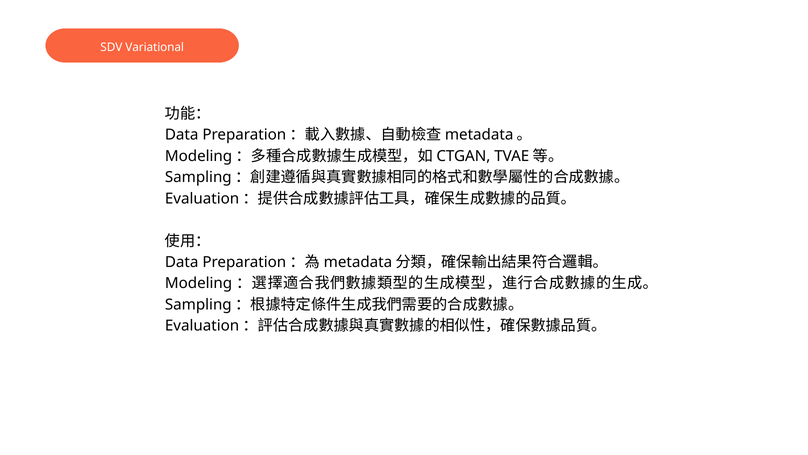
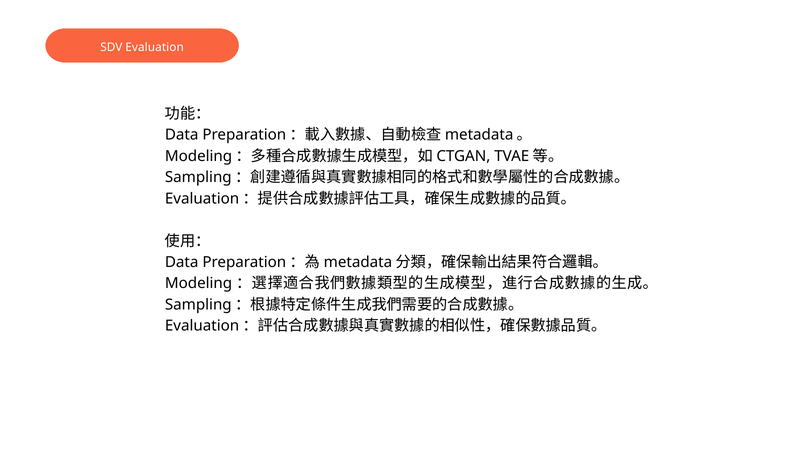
SDV Variational: Variational -> Evaluation
